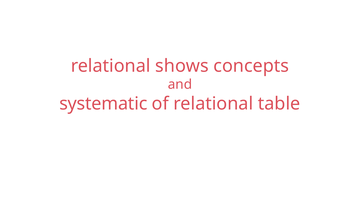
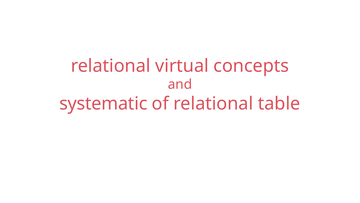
shows: shows -> virtual
